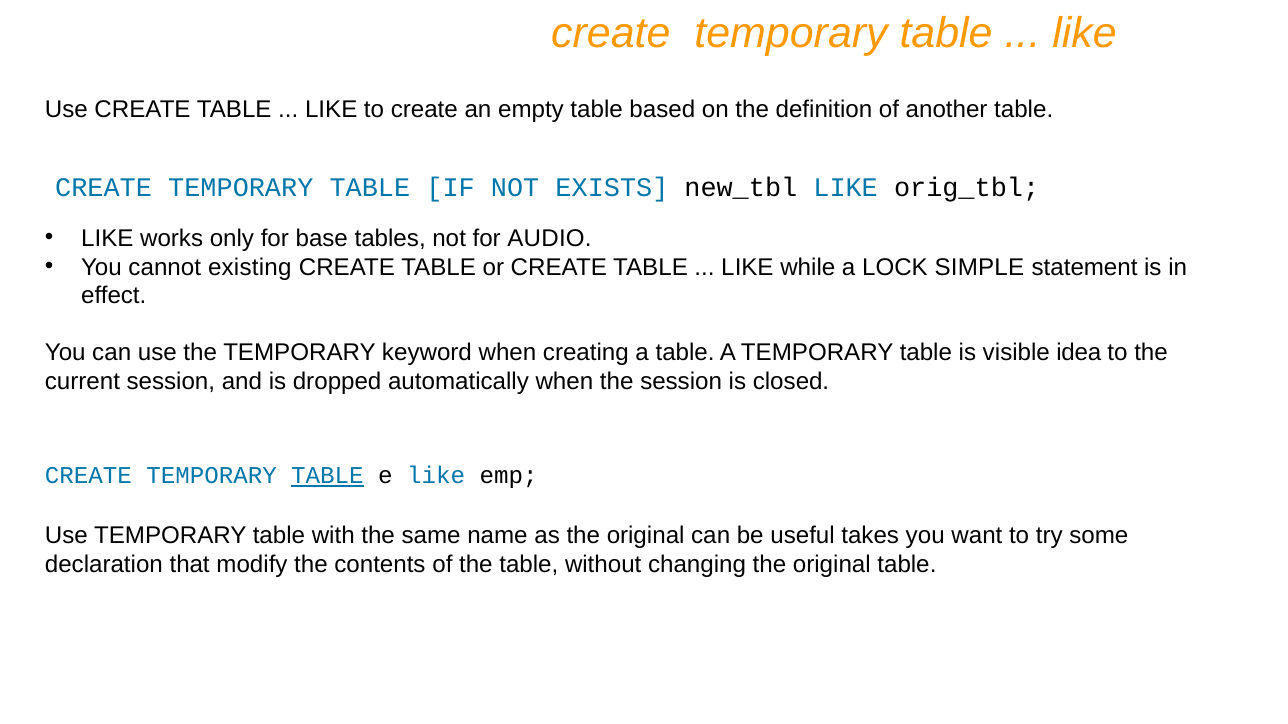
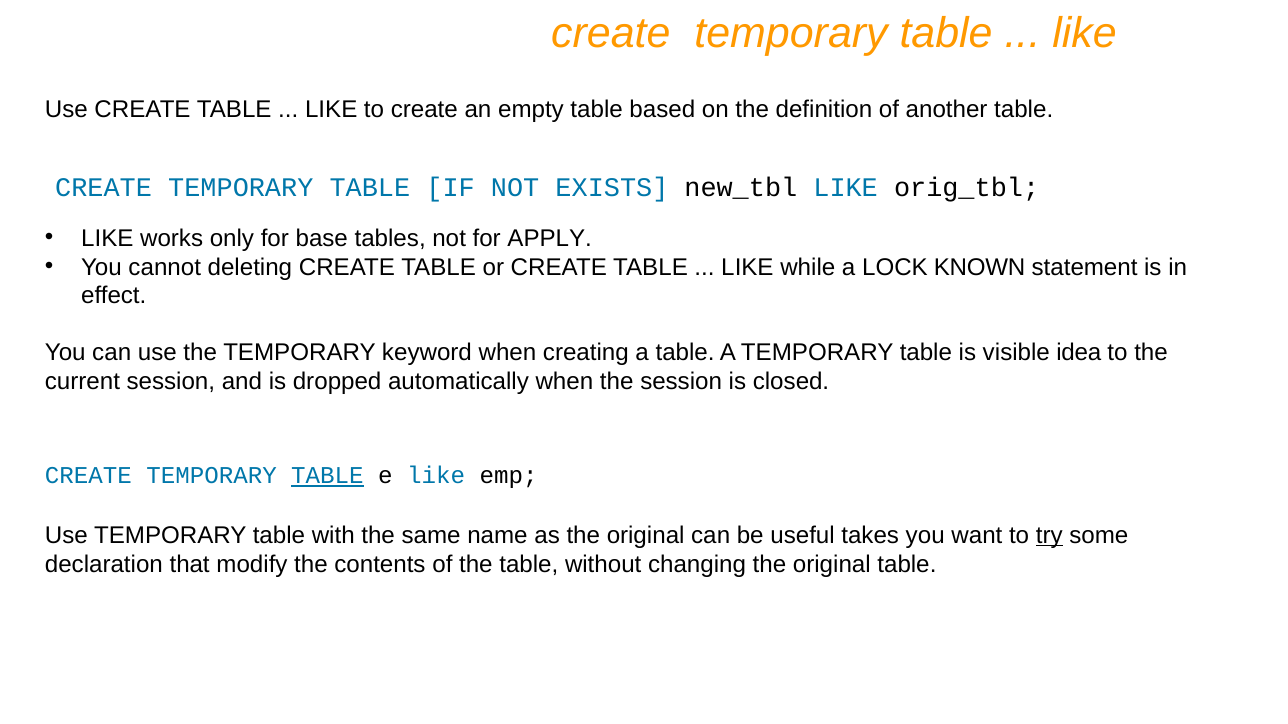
AUDIO: AUDIO -> APPLY
existing: existing -> deleting
SIMPLE: SIMPLE -> KNOWN
try underline: none -> present
